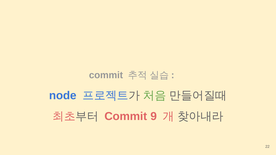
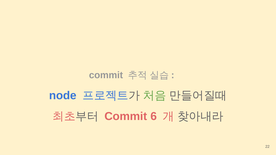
9: 9 -> 6
